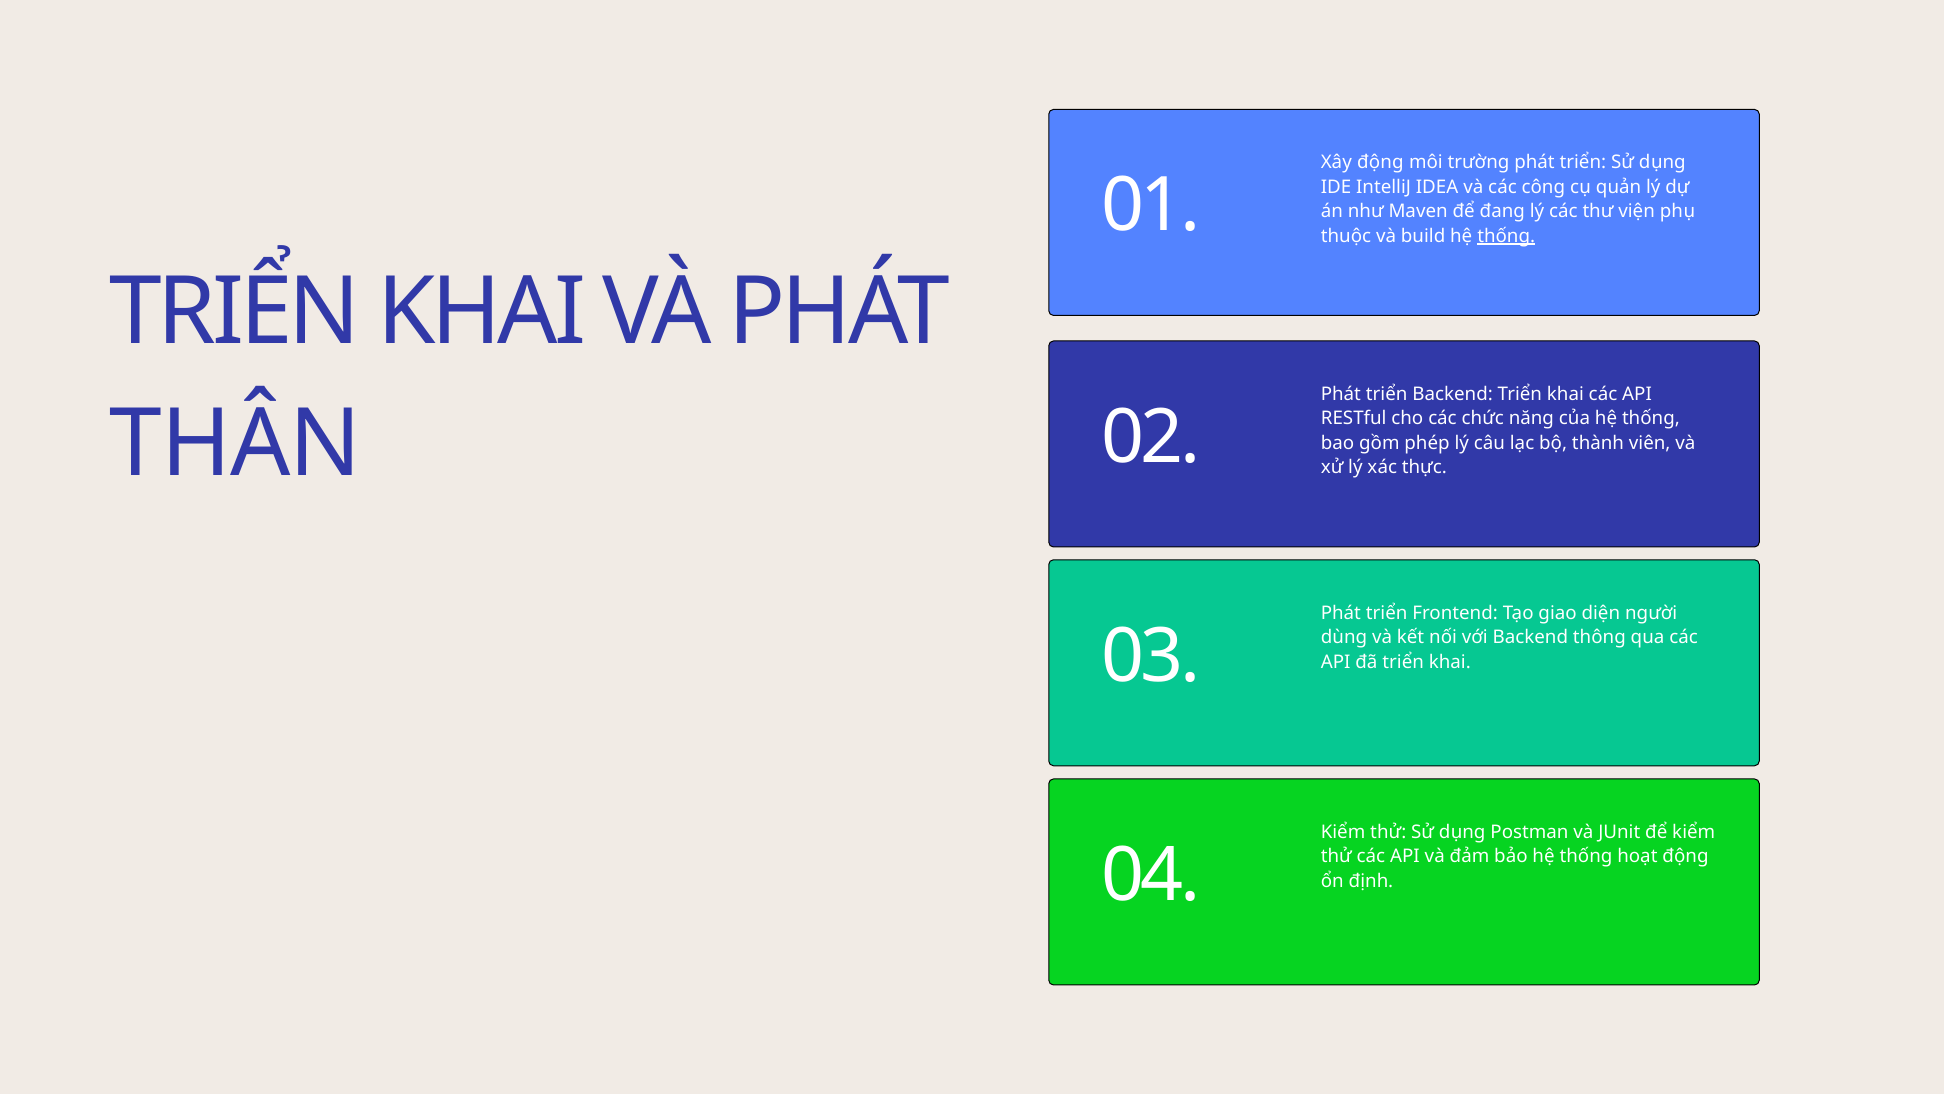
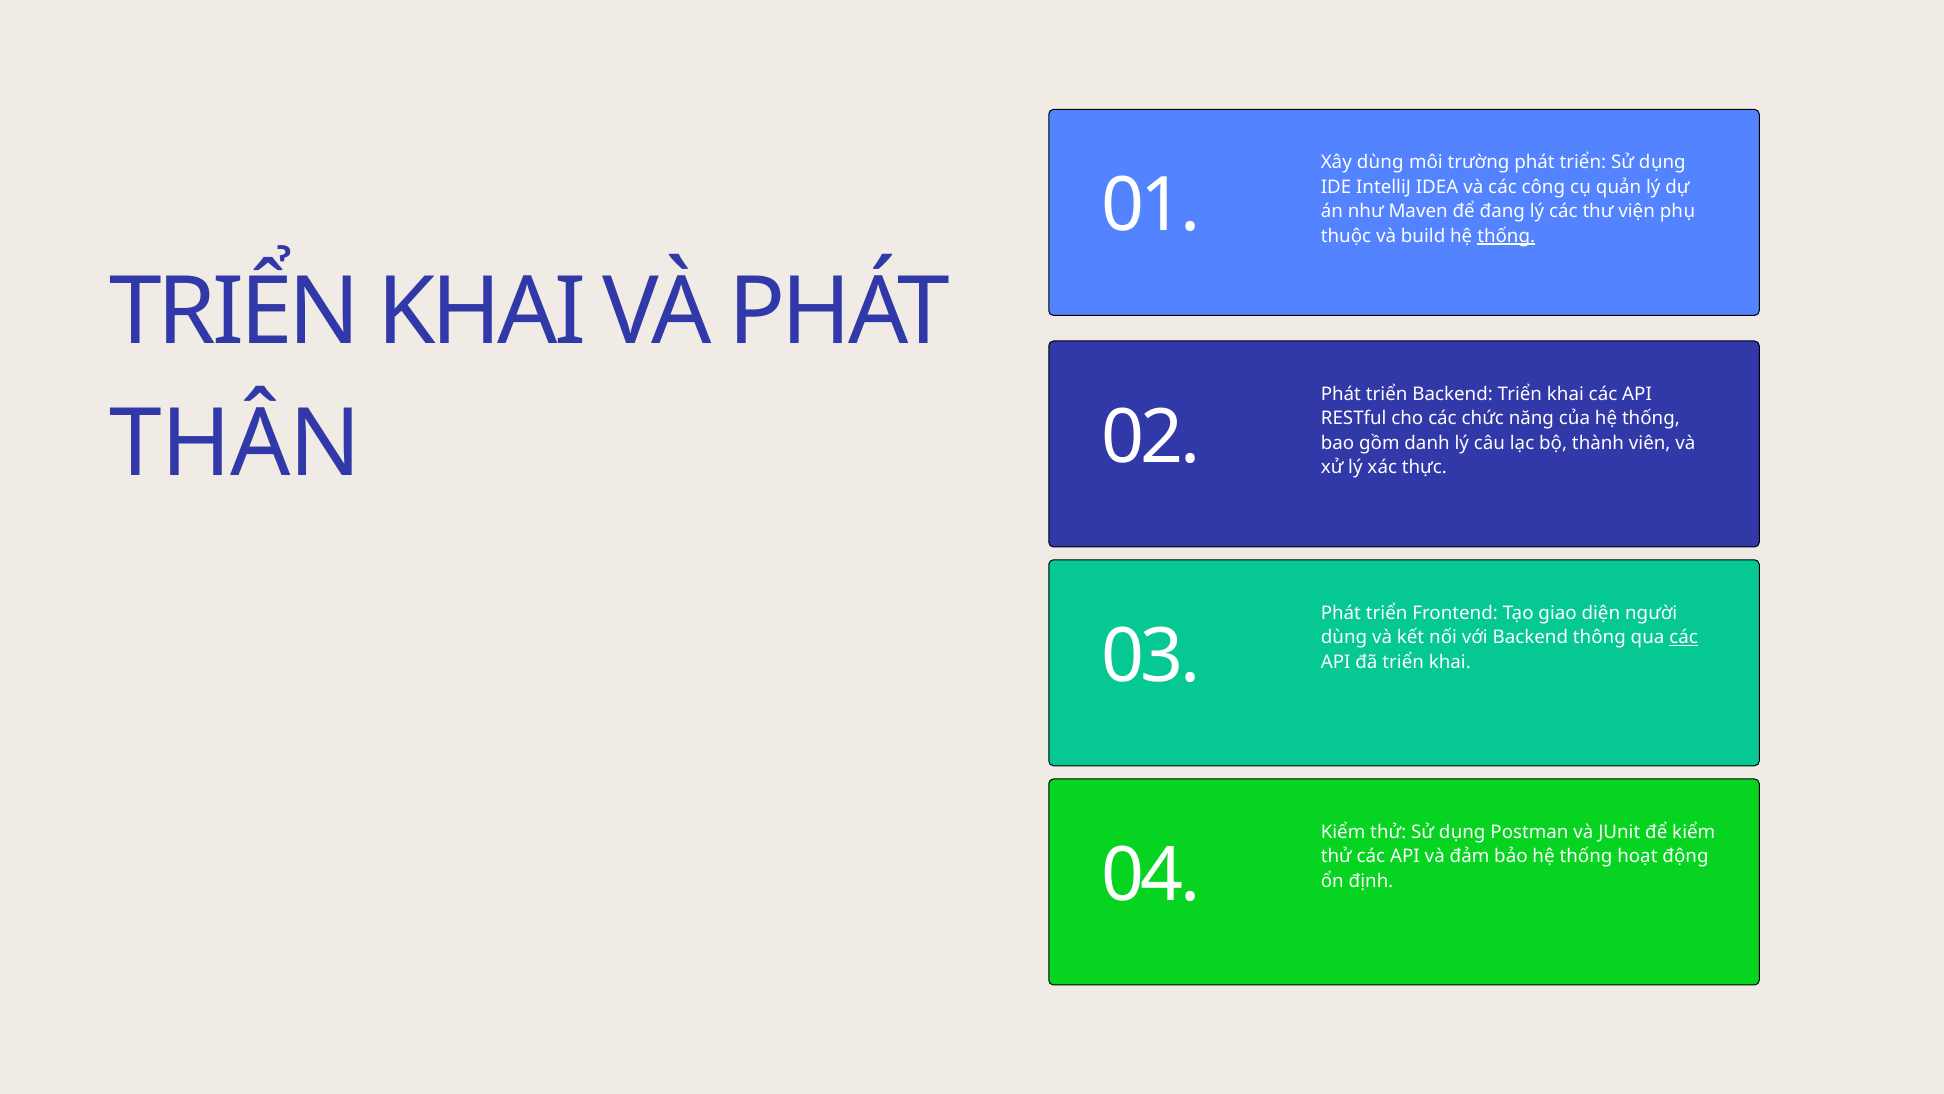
Xây động: động -> dùng
phép: phép -> danh
các at (1684, 637) underline: none -> present
